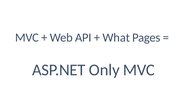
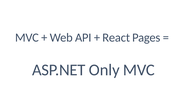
What: What -> React
